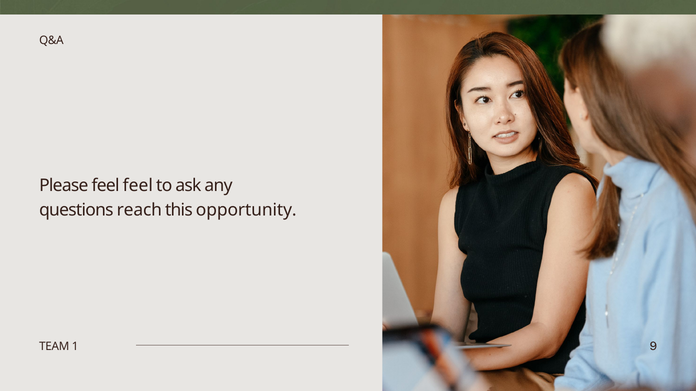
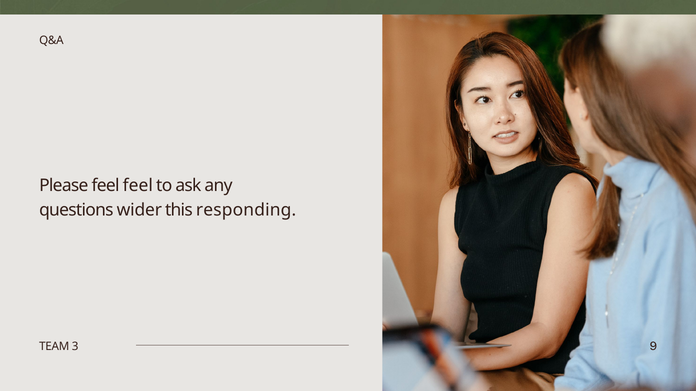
reach: reach -> wider
opportunity: opportunity -> responding
1: 1 -> 3
